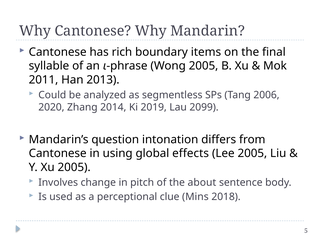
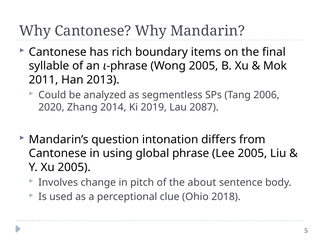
2099: 2099 -> 2087
effects: effects -> phrase
Mins: Mins -> Ohio
